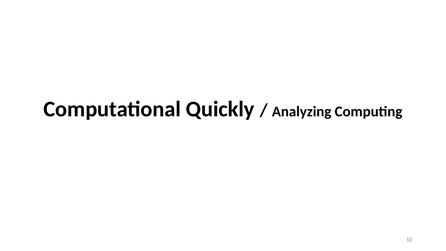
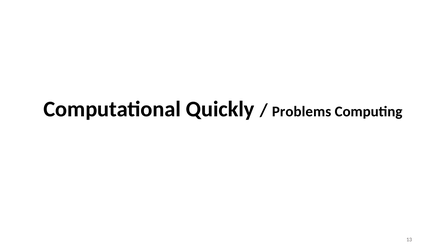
Analyzing: Analyzing -> Problems
